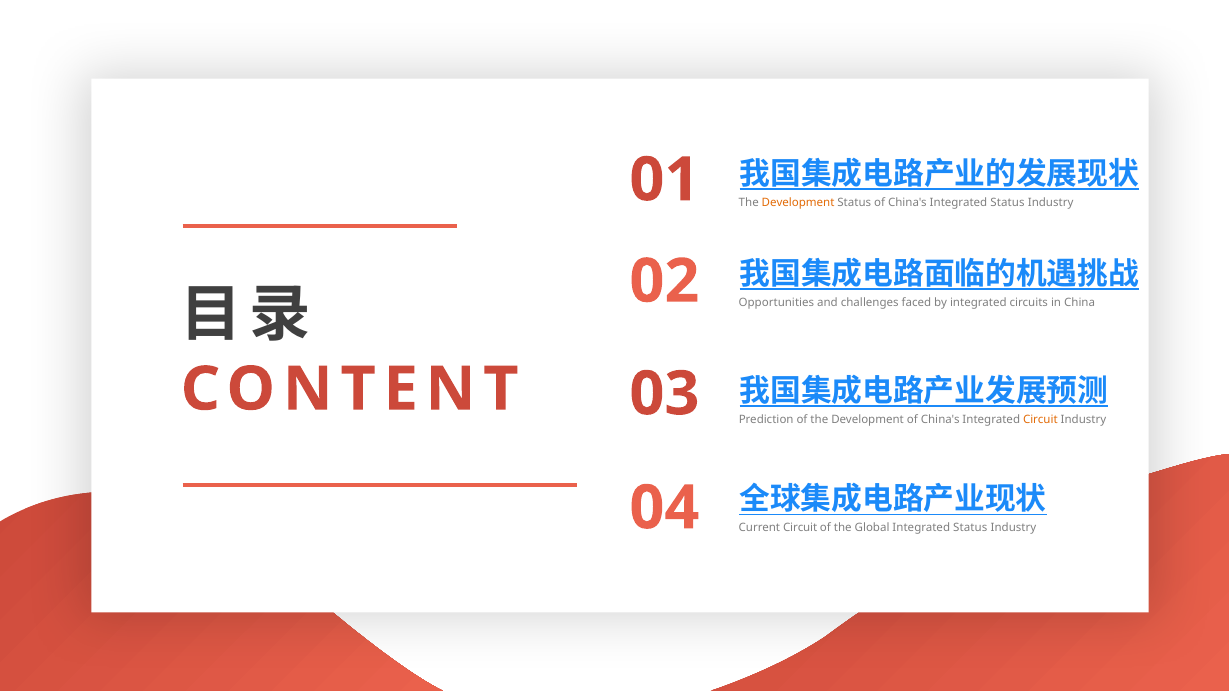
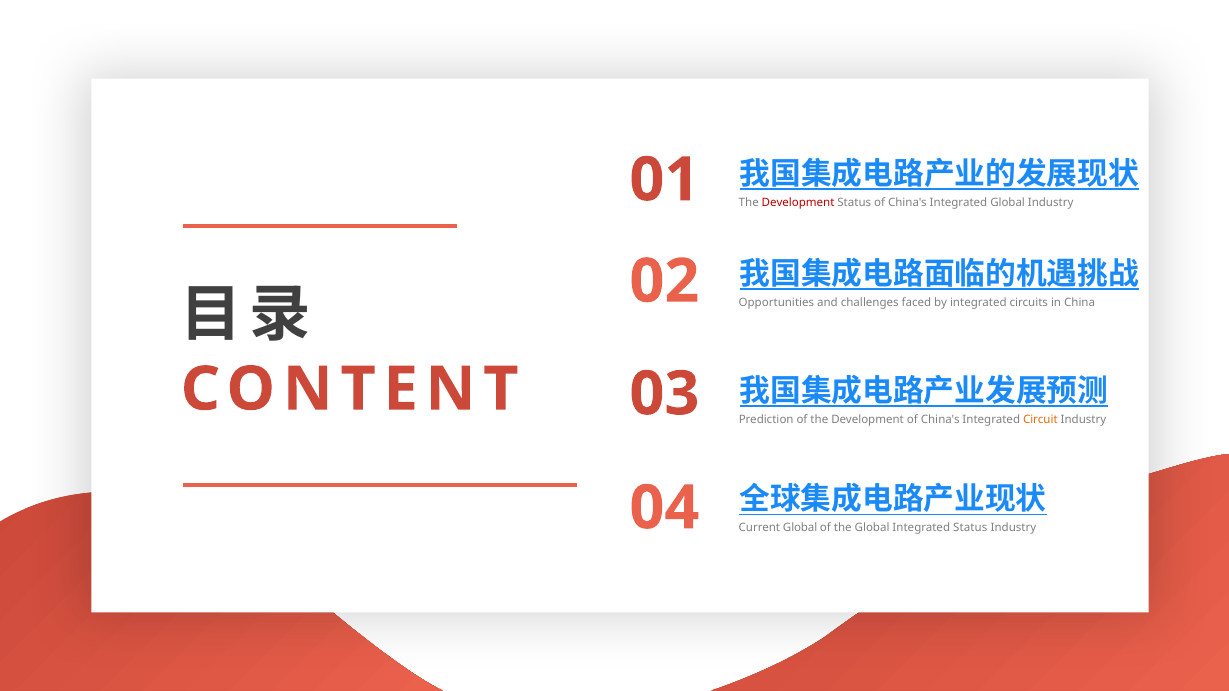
Development at (798, 203) colour: orange -> red
China's Integrated Status: Status -> Global
Current Circuit: Circuit -> Global
